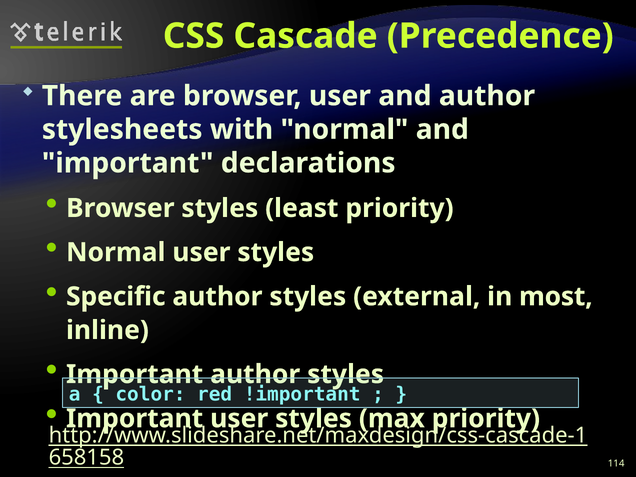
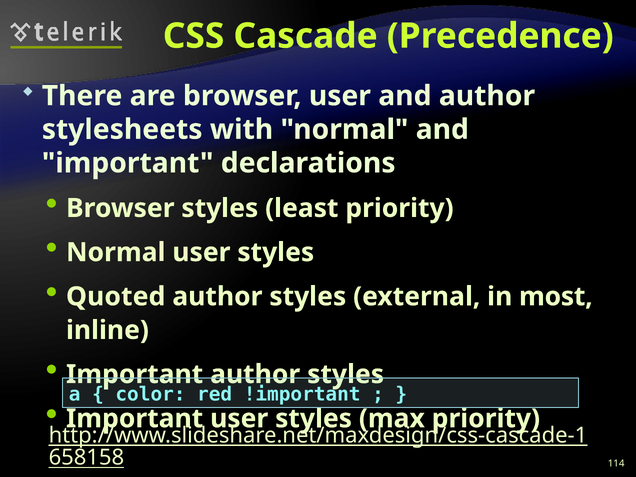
Specific: Specific -> Quoted
